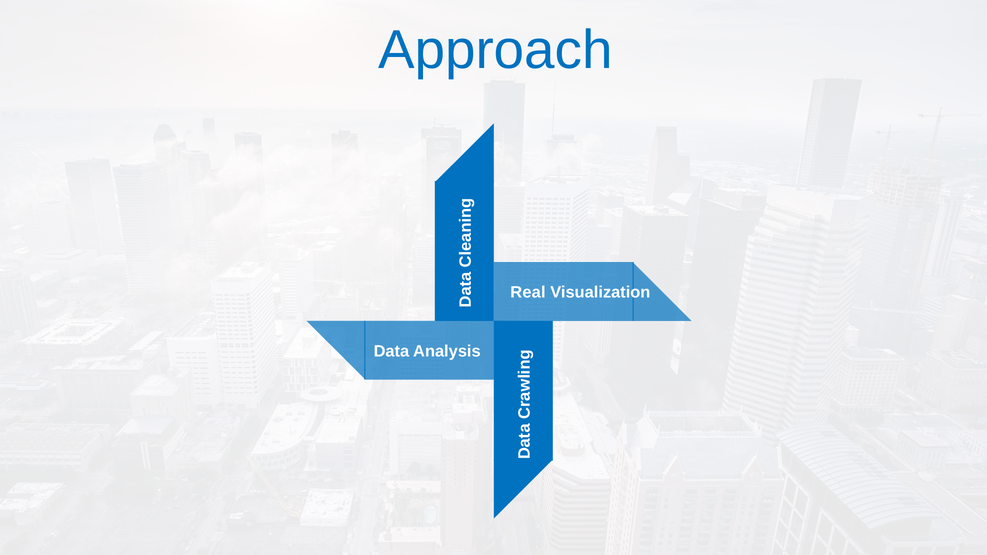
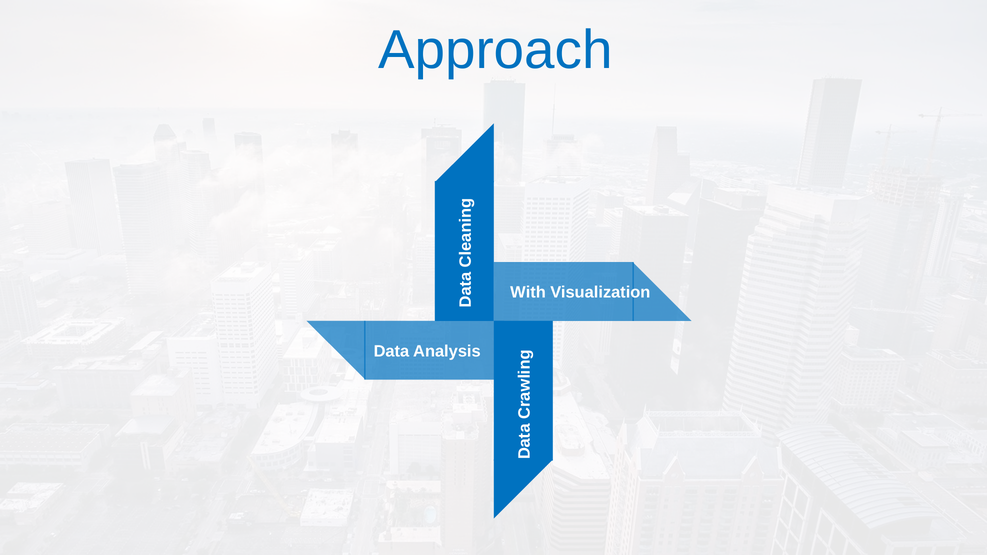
Real: Real -> With
